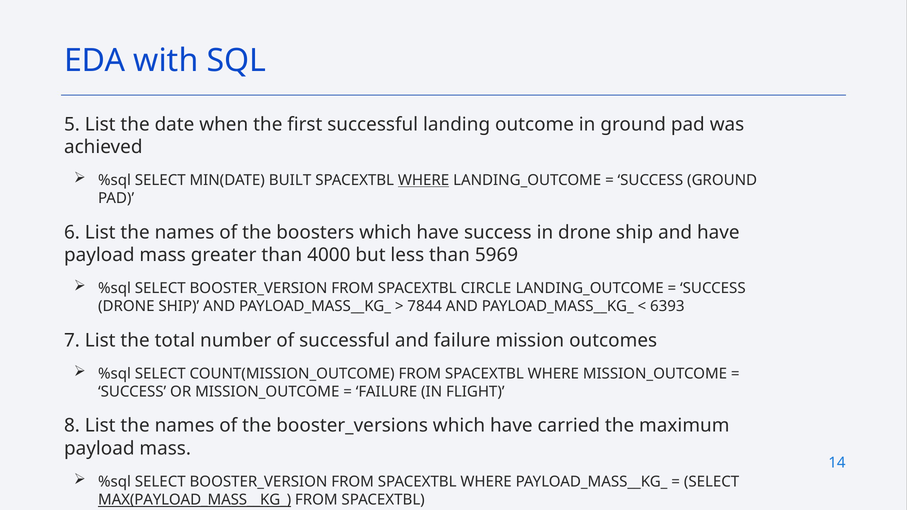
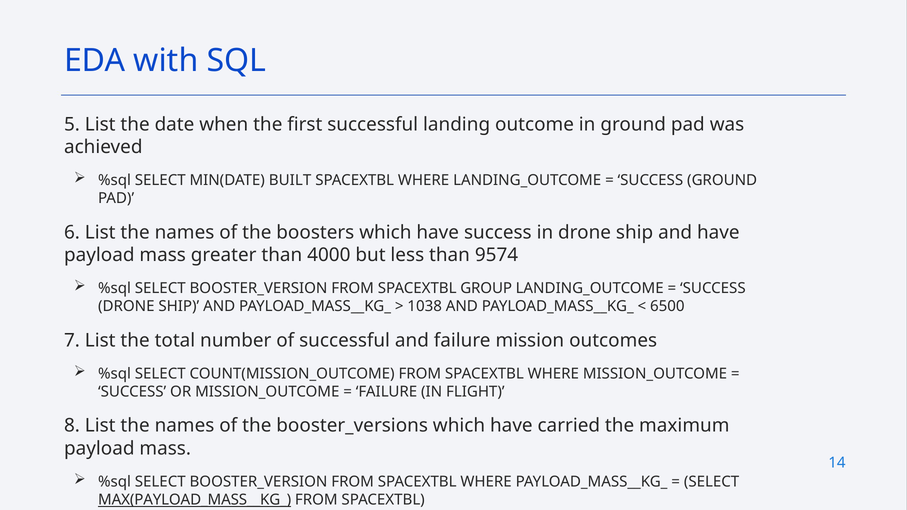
WHERE at (424, 180) underline: present -> none
5969: 5969 -> 9574
CIRCLE: CIRCLE -> GROUP
7844: 7844 -> 1038
6393: 6393 -> 6500
